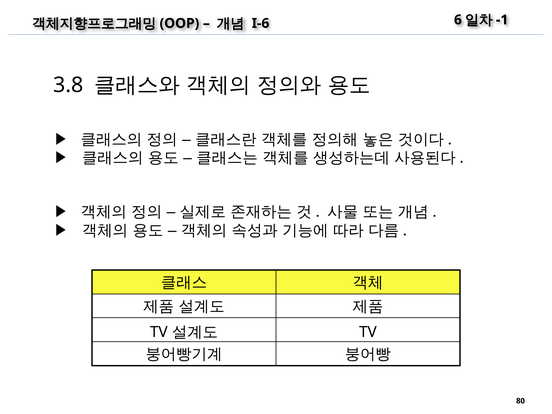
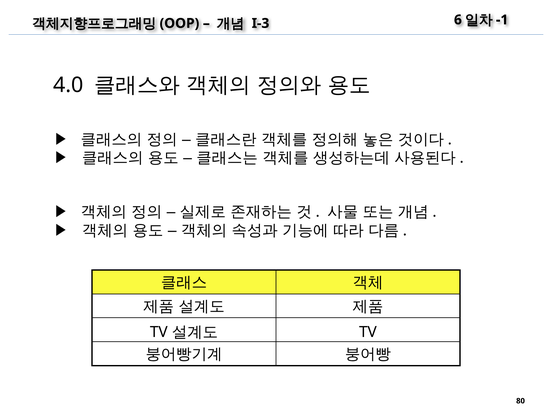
I-6: I-6 -> I-3
3.8: 3.8 -> 4.0
